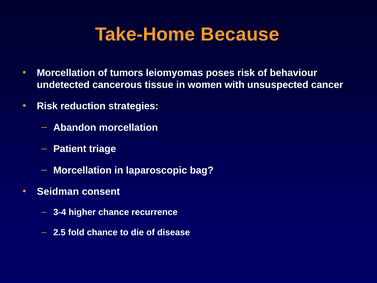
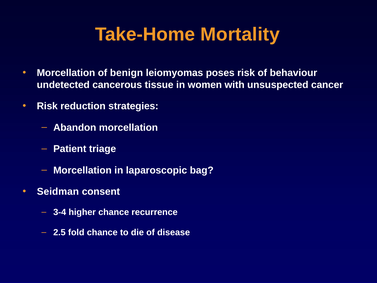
Because: Because -> Mortality
tumors: tumors -> benign
